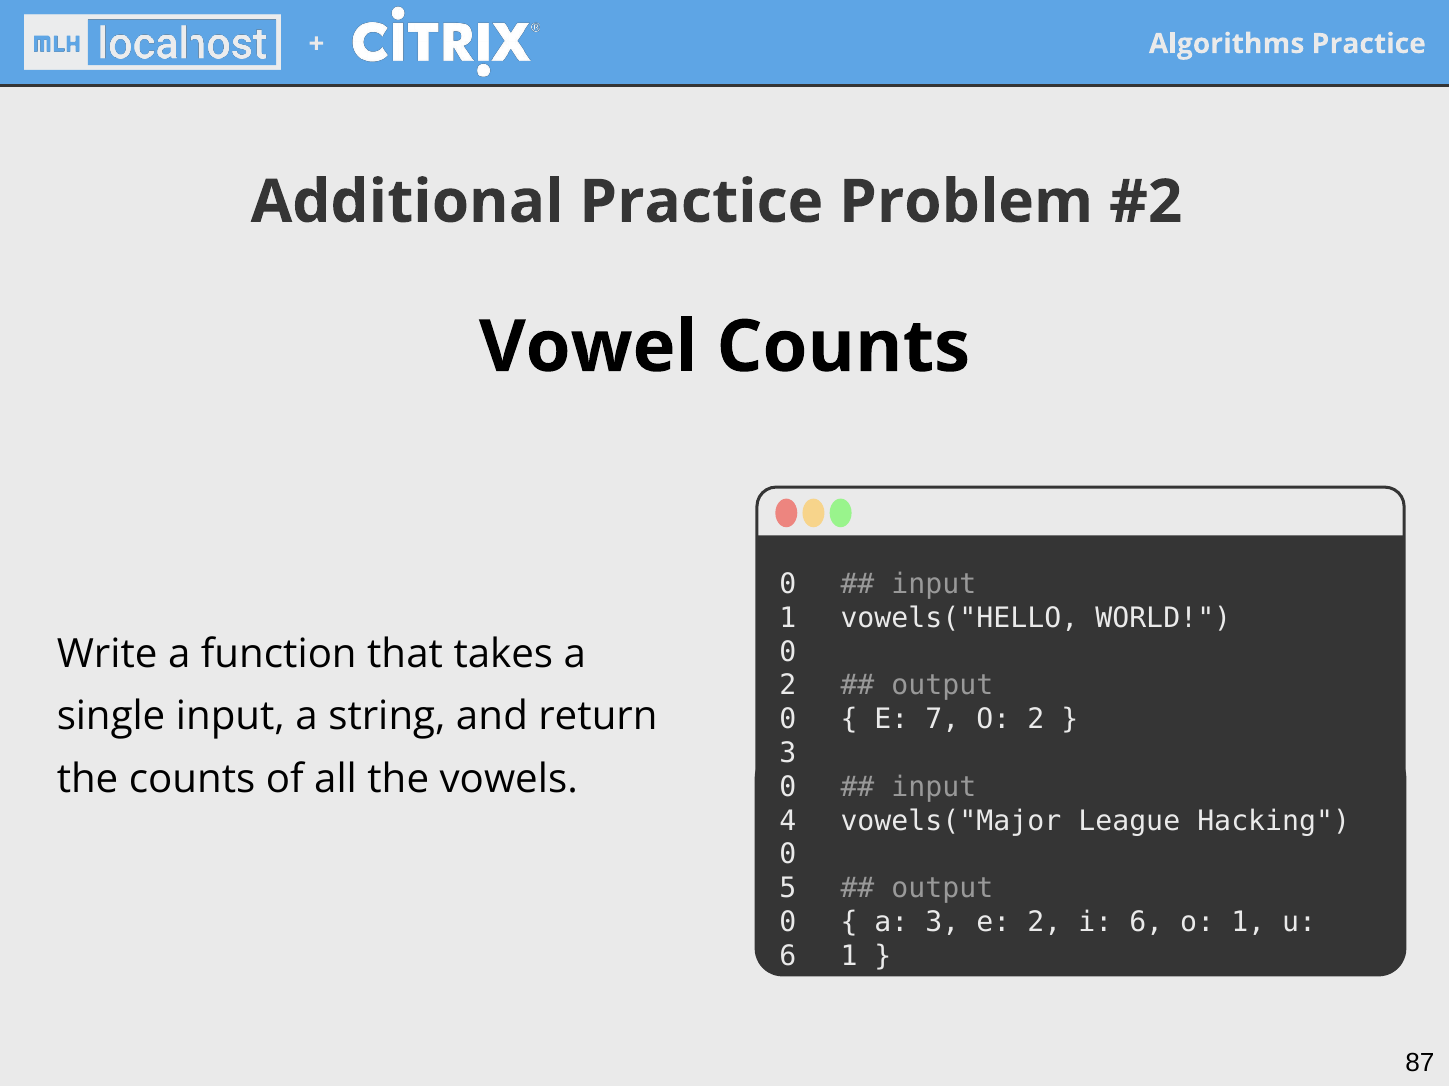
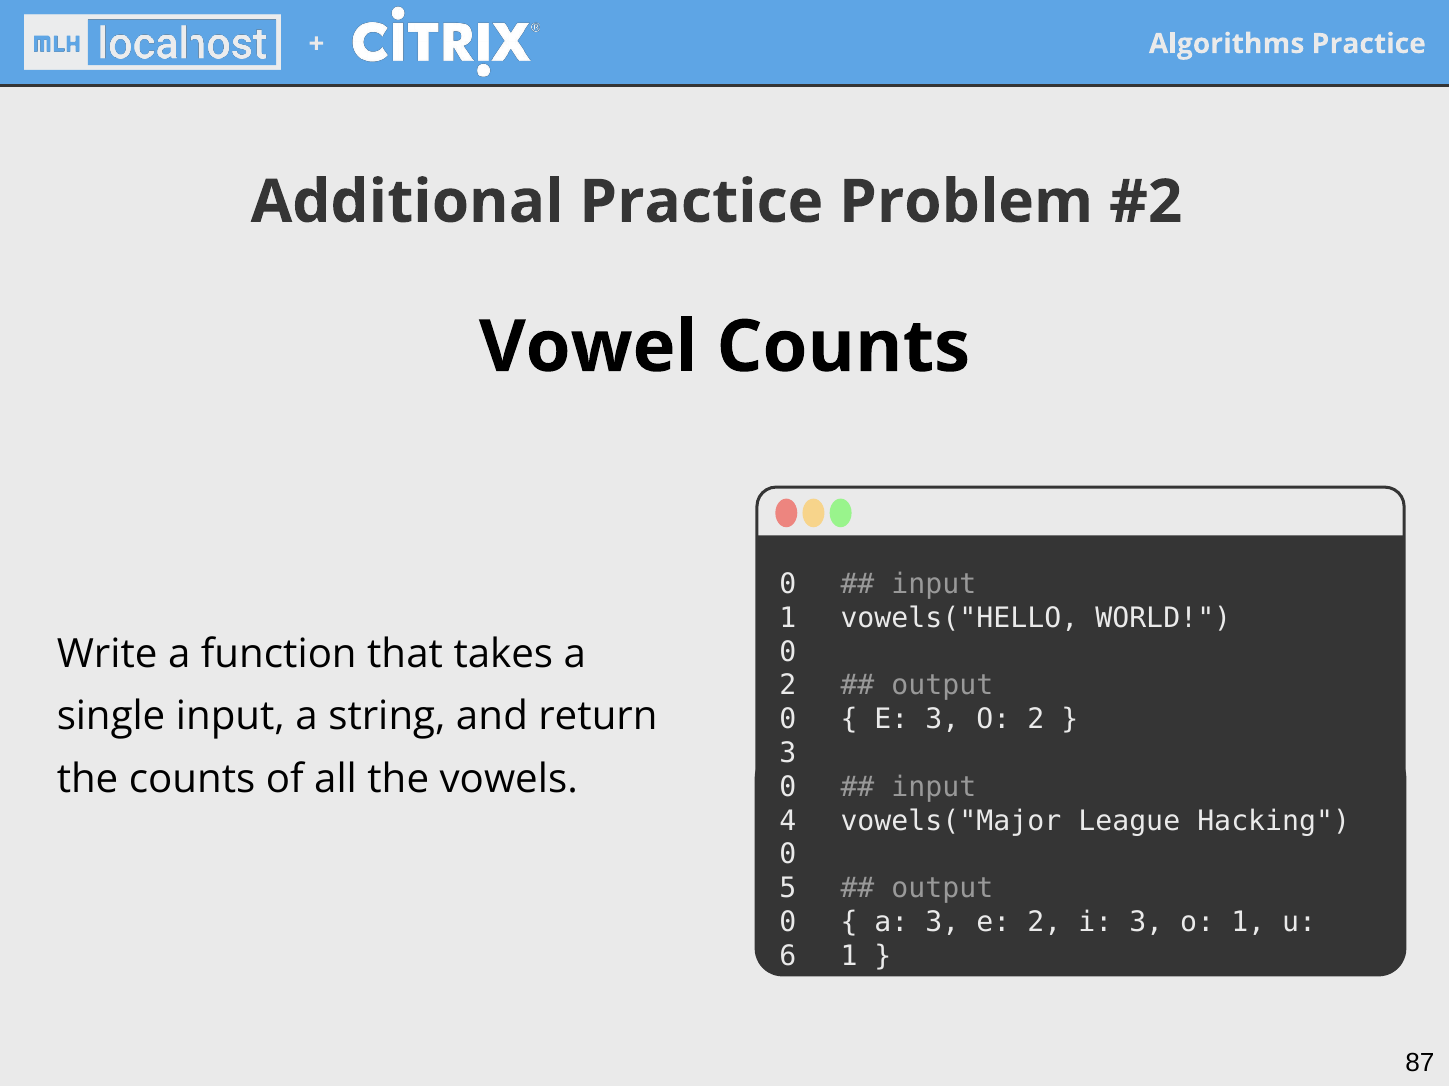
E 7: 7 -> 3
i 6: 6 -> 3
